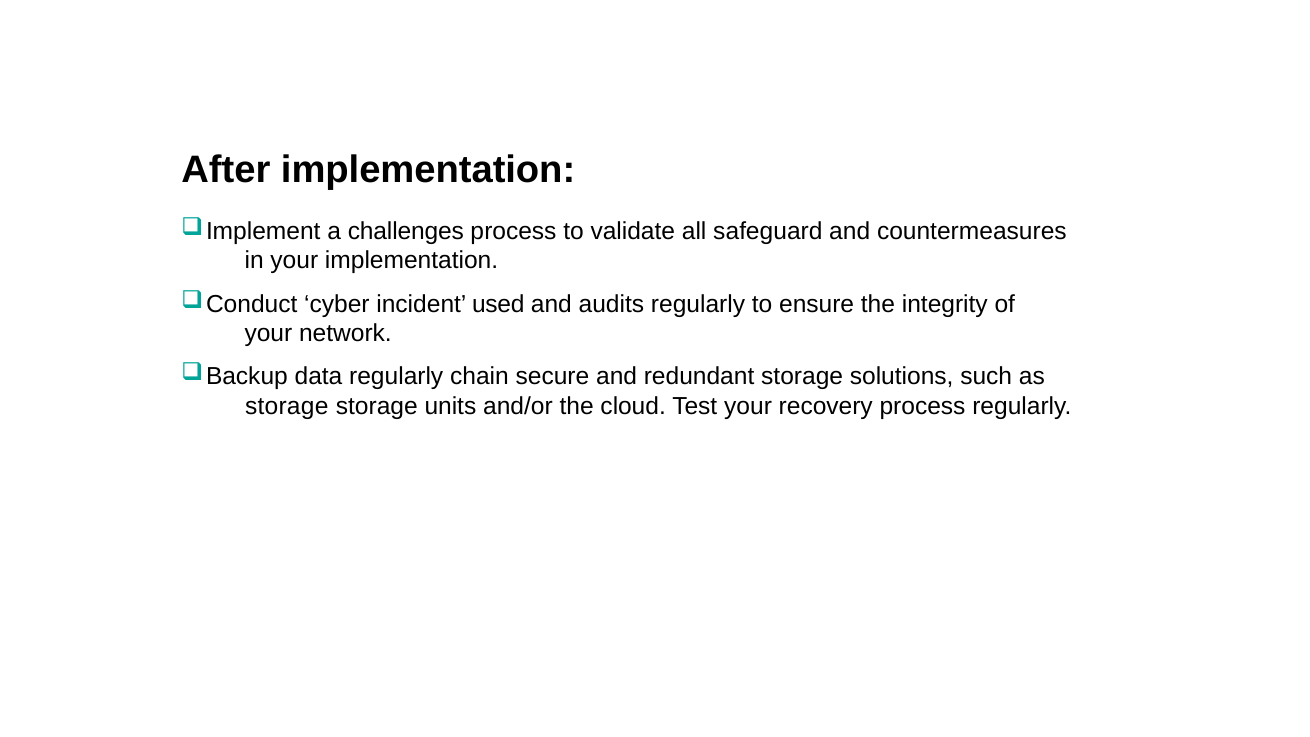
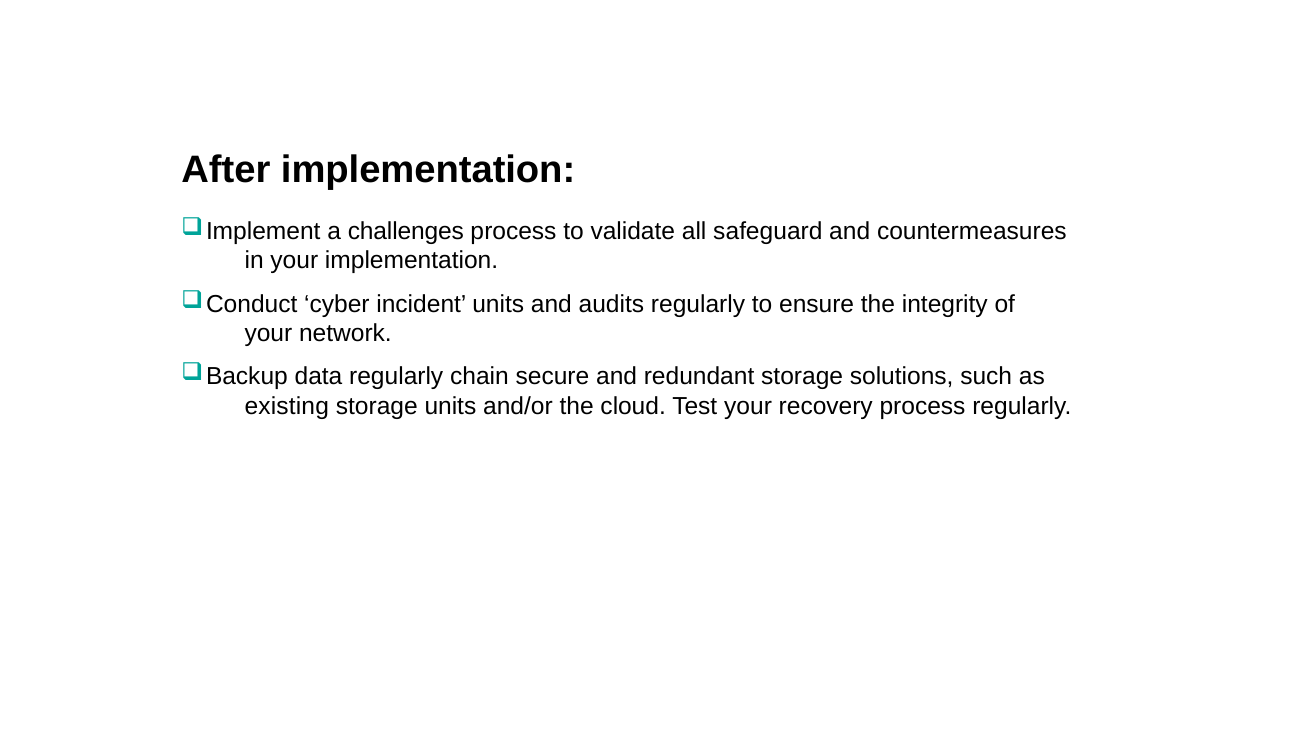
incident used: used -> units
storage at (287, 406): storage -> existing
